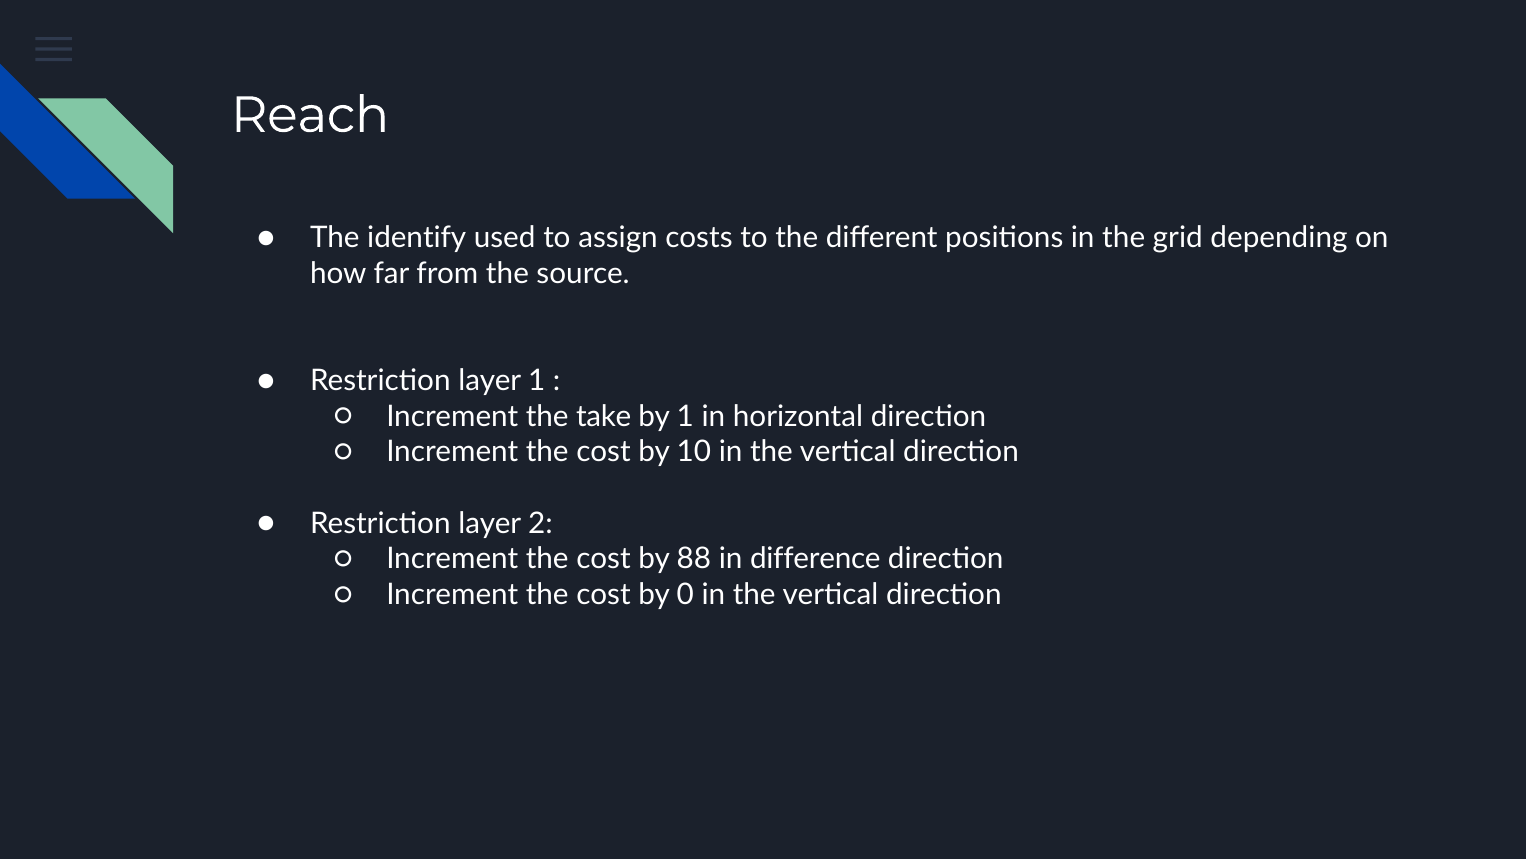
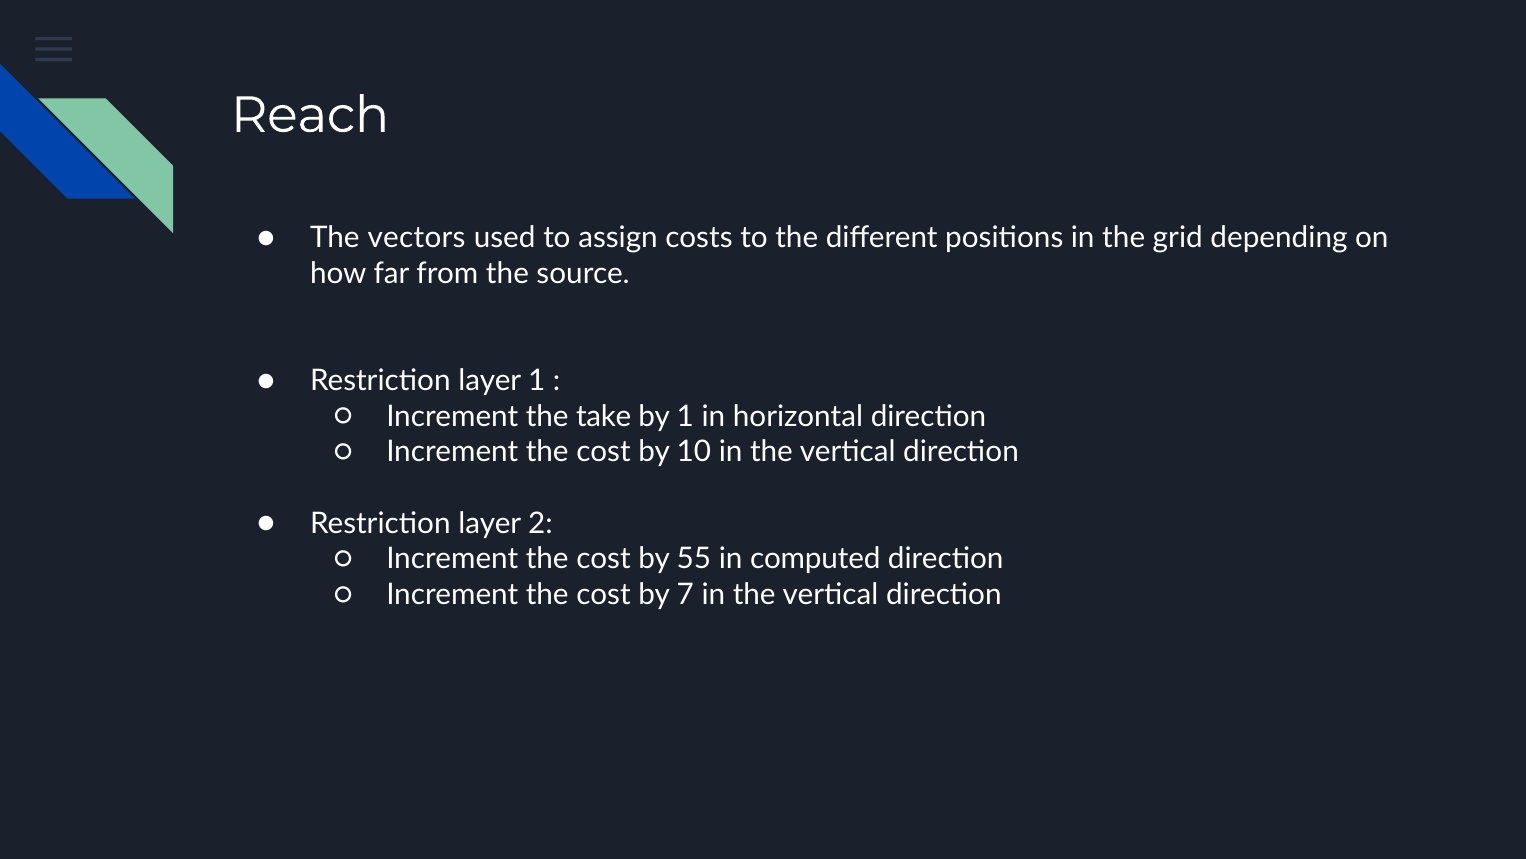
identify: identify -> vectors
88: 88 -> 55
difference: difference -> computed
0: 0 -> 7
